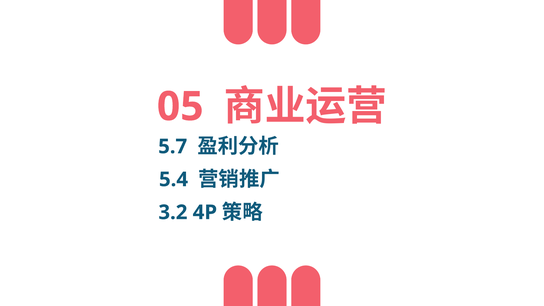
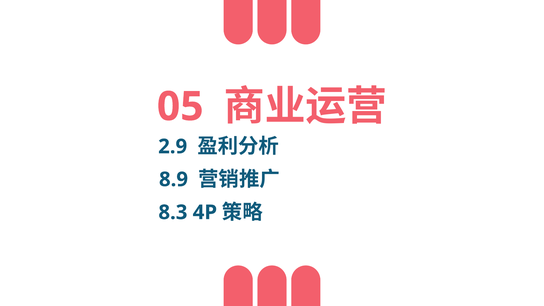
5.7: 5.7 -> 2.9
5.4: 5.4 -> 8.9
3.2: 3.2 -> 8.3
